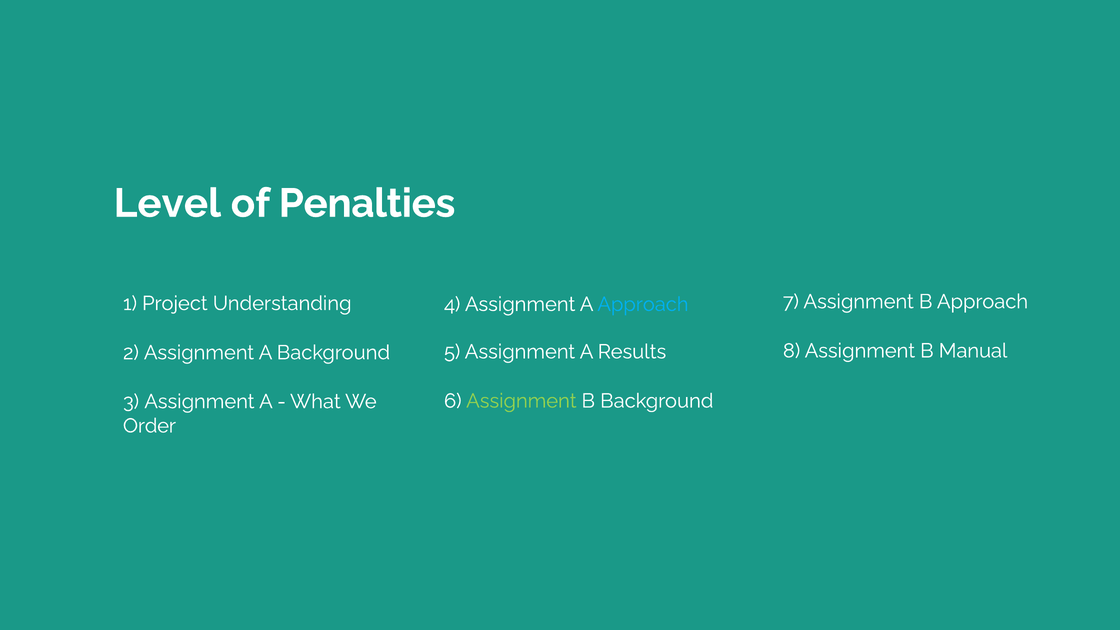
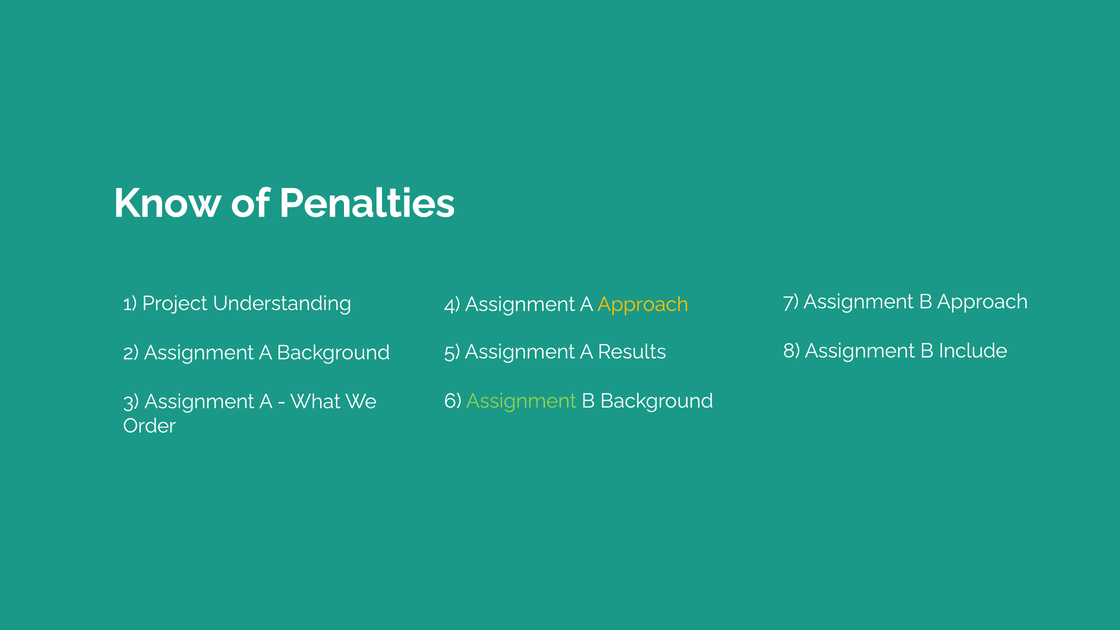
Level: Level -> Know
Approach at (643, 304) colour: light blue -> yellow
Manual: Manual -> Include
